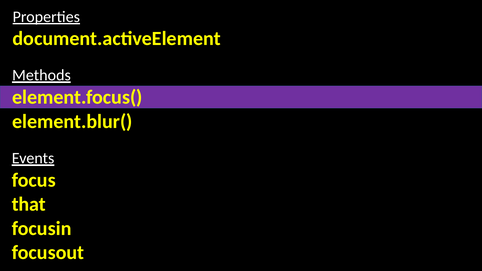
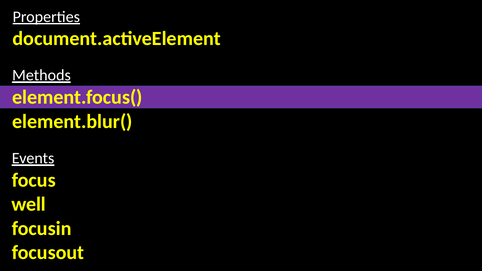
that: that -> well
